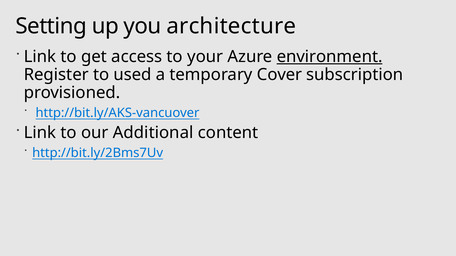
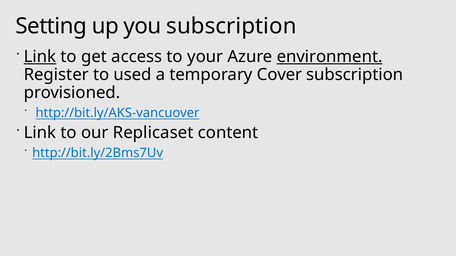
you architecture: architecture -> subscription
Link at (40, 57) underline: none -> present
Additional: Additional -> Replicaset
